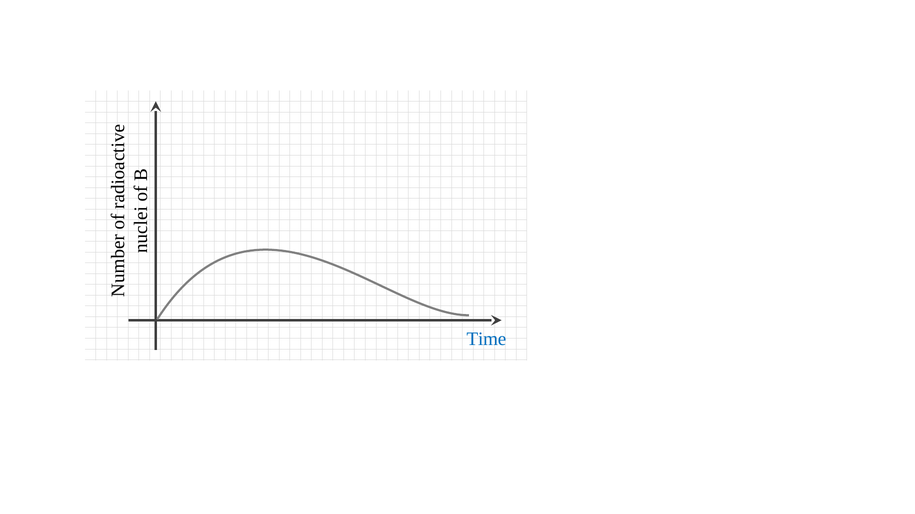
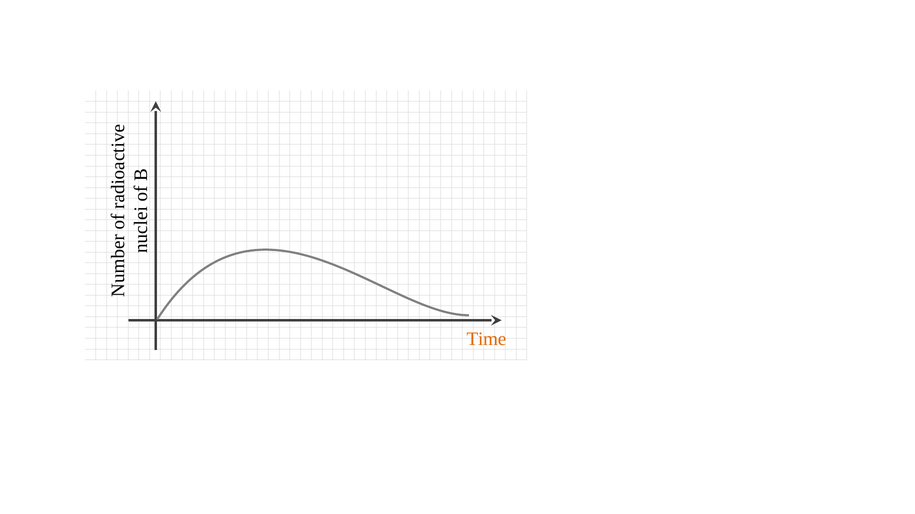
Time colour: blue -> orange
